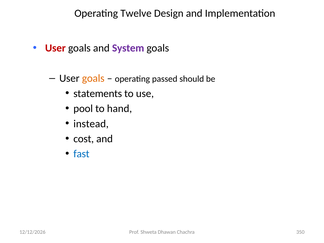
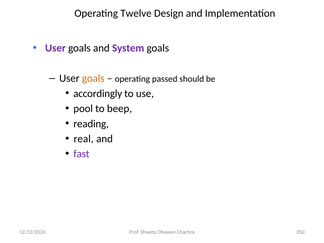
User at (55, 48) colour: red -> purple
statements: statements -> accordingly
hand: hand -> beep
instead: instead -> reading
cost: cost -> real
fast colour: blue -> purple
